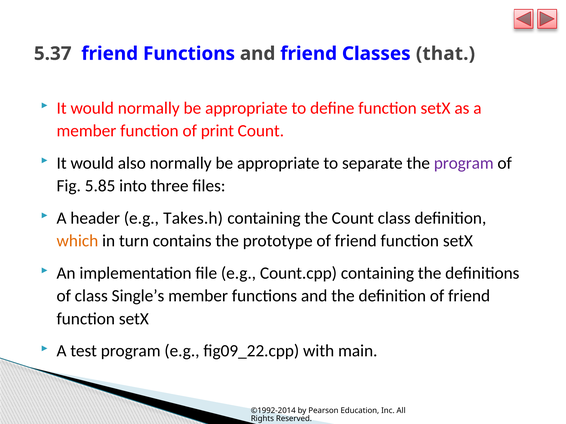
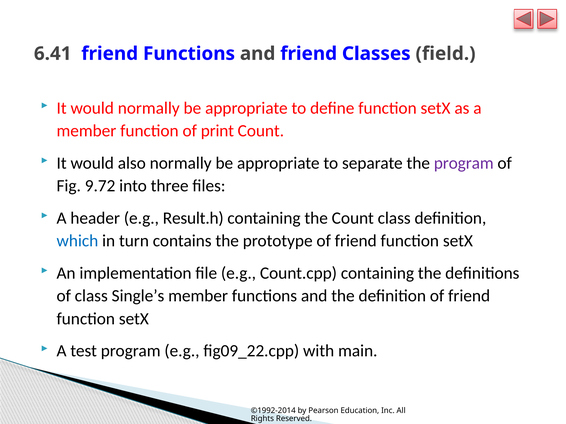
5.37: 5.37 -> 6.41
that: that -> field
5.85: 5.85 -> 9.72
Takes.h: Takes.h -> Result.h
which colour: orange -> blue
